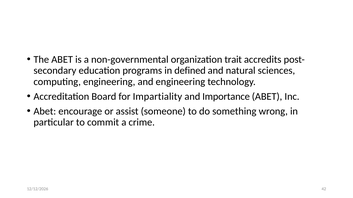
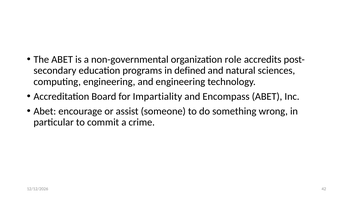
trait: trait -> role
Importance: Importance -> Encompass
